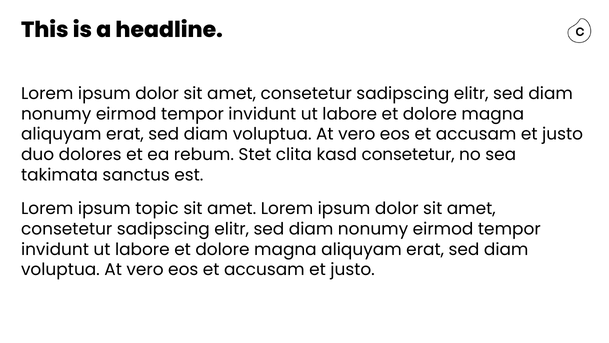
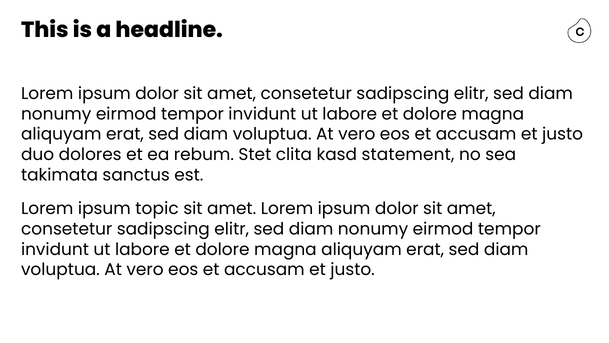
kasd consetetur: consetetur -> statement
